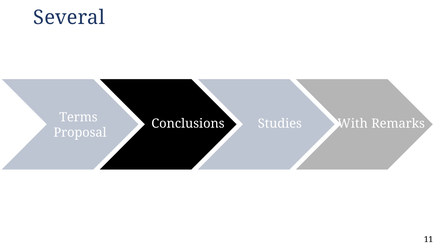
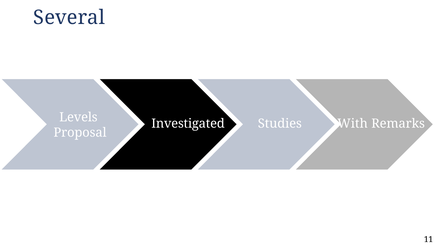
Terms: Terms -> Levels
Conclusions: Conclusions -> Investigated
